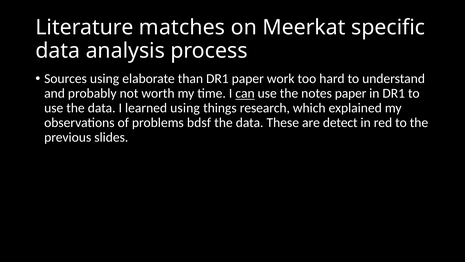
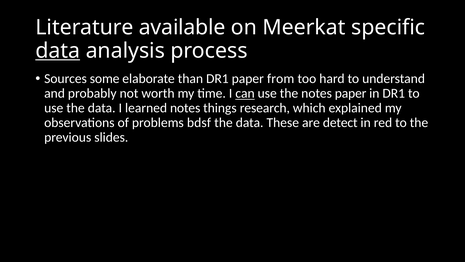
matches: matches -> available
data at (58, 51) underline: none -> present
Sources using: using -> some
work: work -> from
learned using: using -> notes
